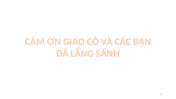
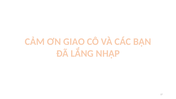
SÁNH: SÁNH -> NHẬP
